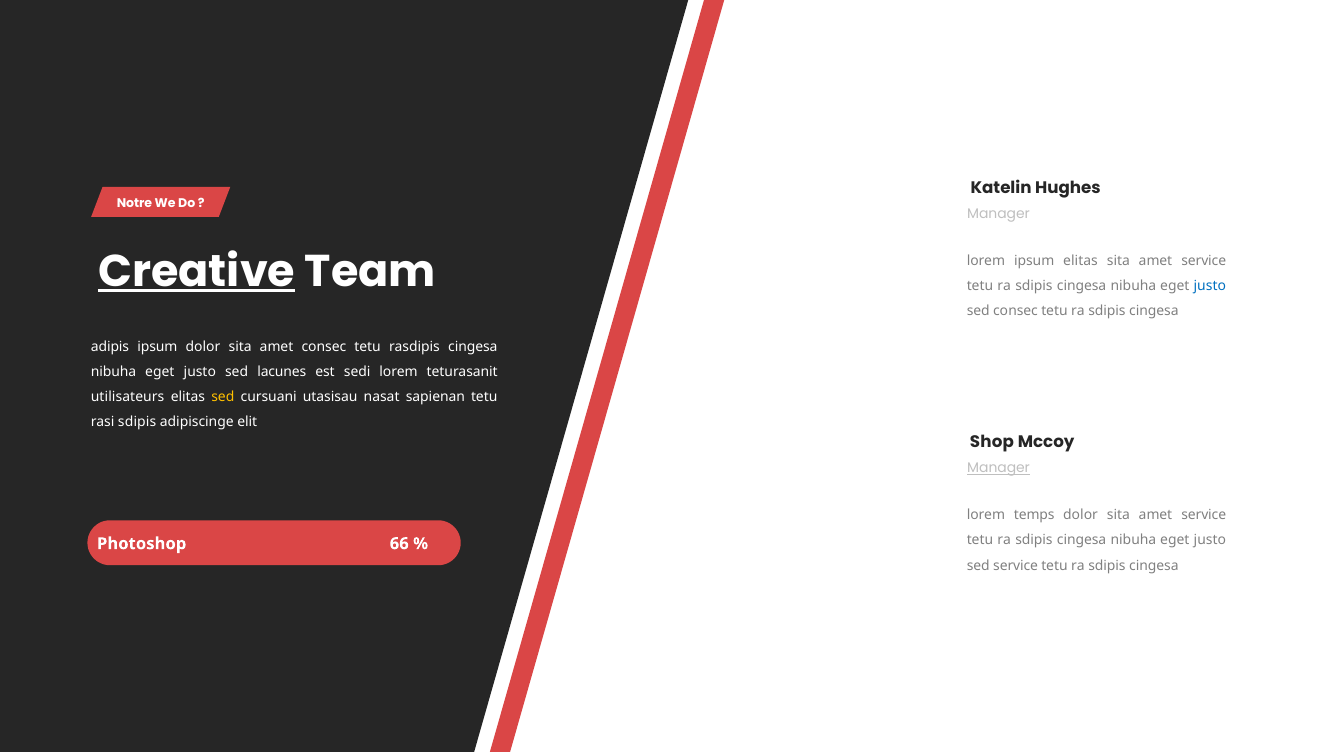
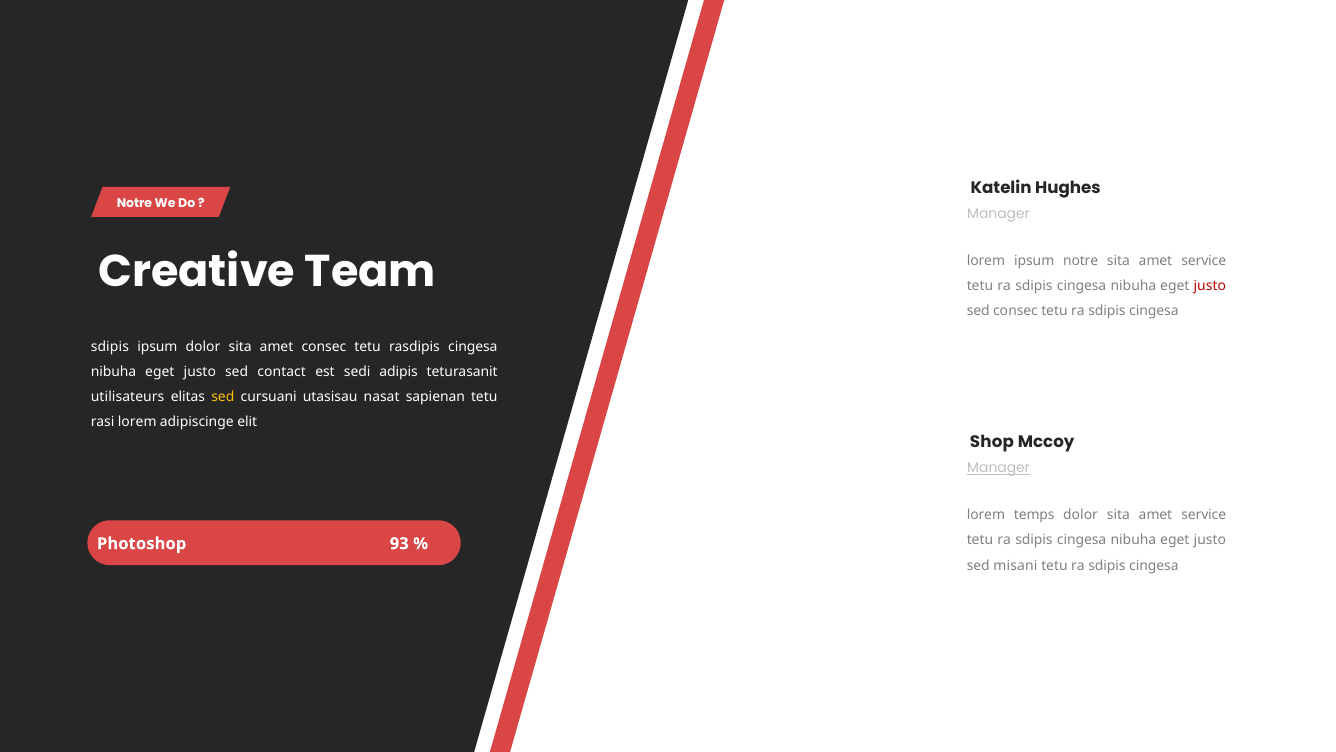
ipsum elitas: elitas -> notre
Creative underline: present -> none
justo at (1210, 286) colour: blue -> red
adipis at (110, 347): adipis -> sdipis
lacunes: lacunes -> contact
sedi lorem: lorem -> adipis
rasi sdipis: sdipis -> lorem
66: 66 -> 93
sed service: service -> misani
